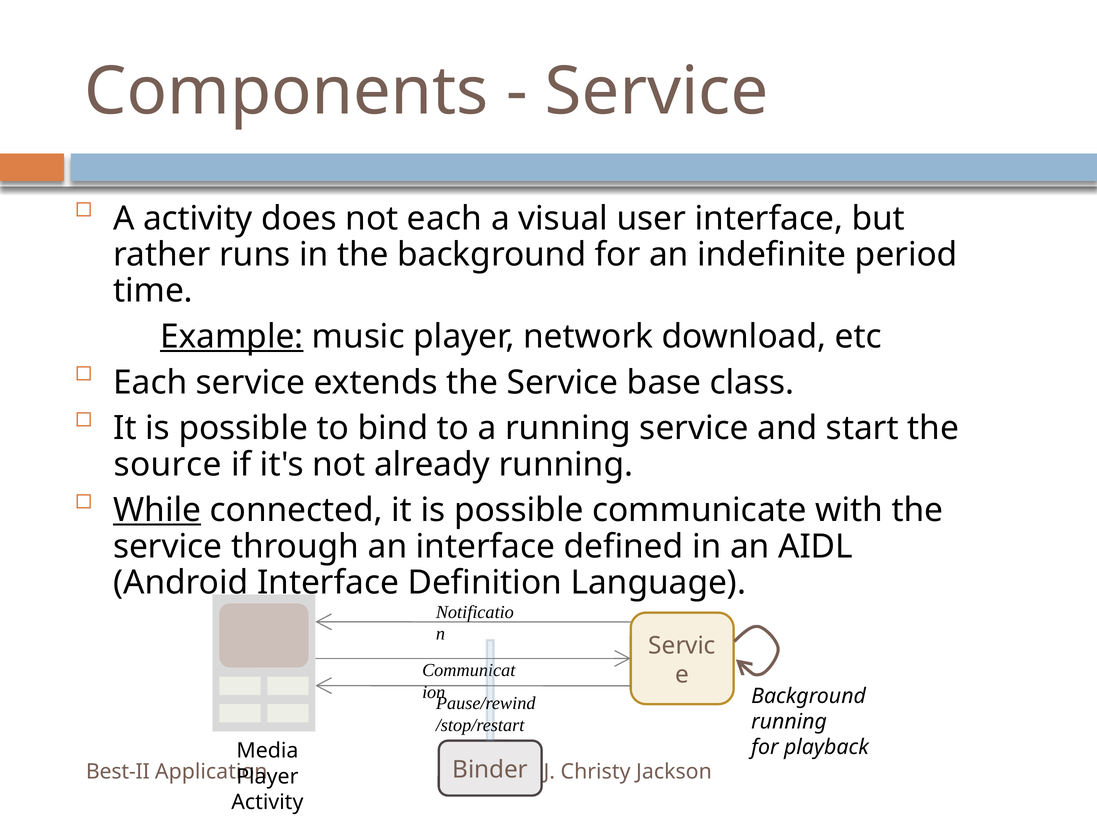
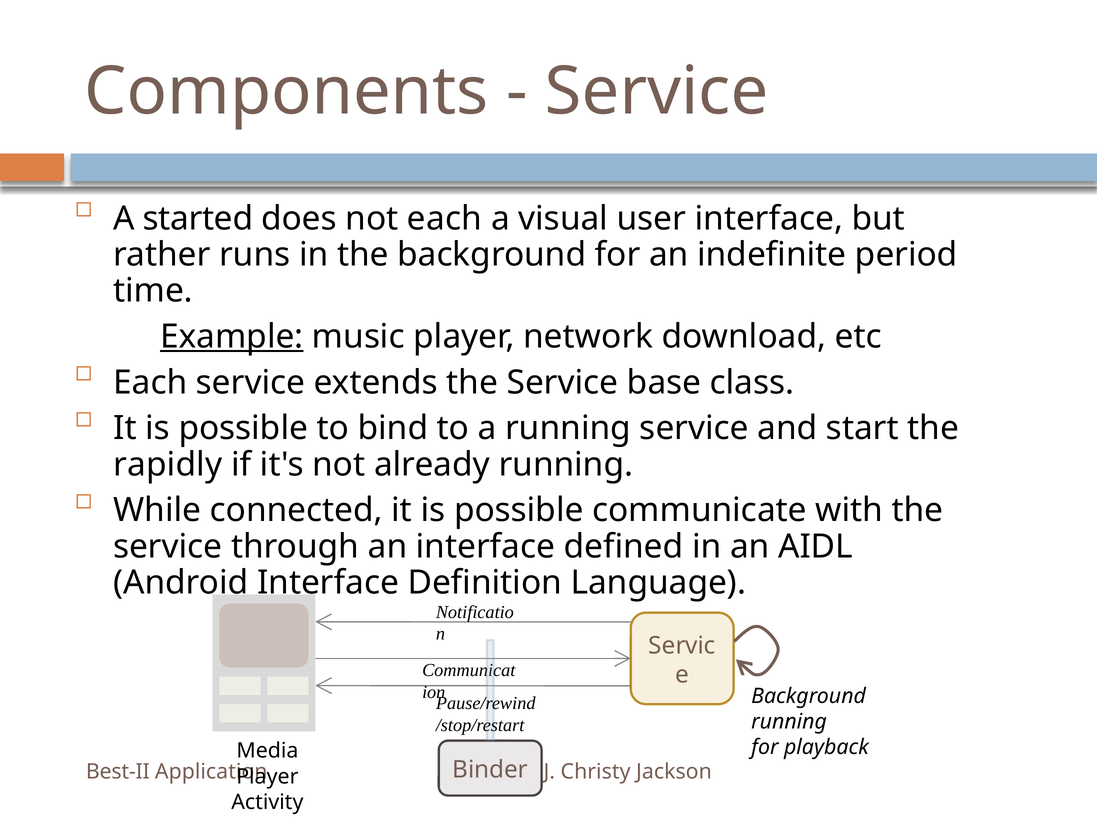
A activity: activity -> started
source: source -> rapidly
While underline: present -> none
